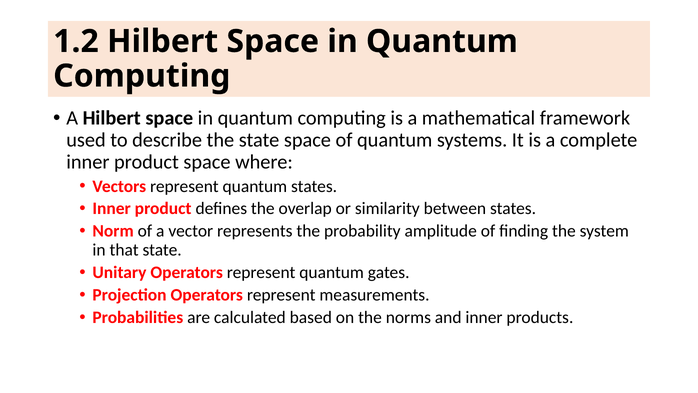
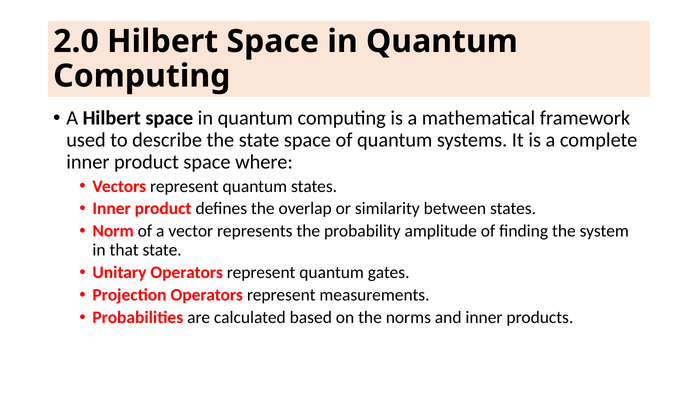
1.2: 1.2 -> 2.0
